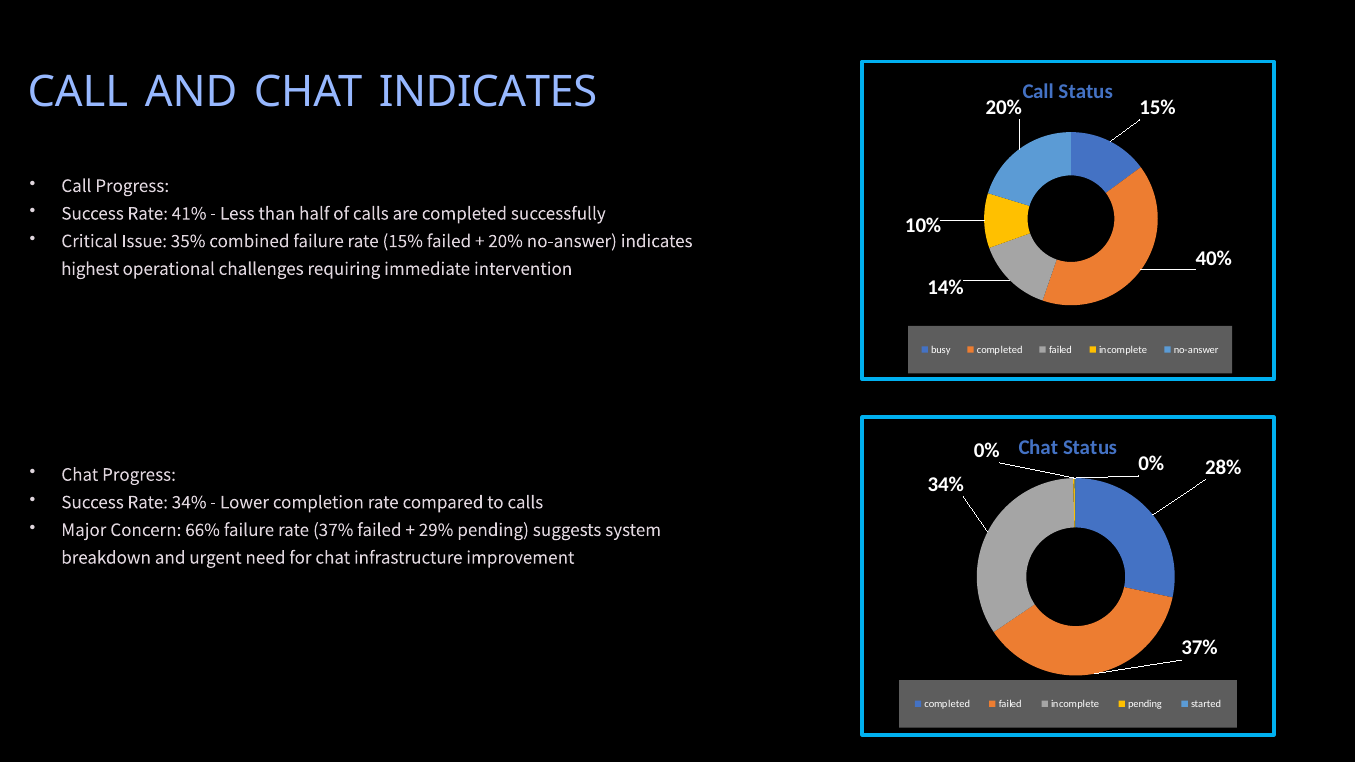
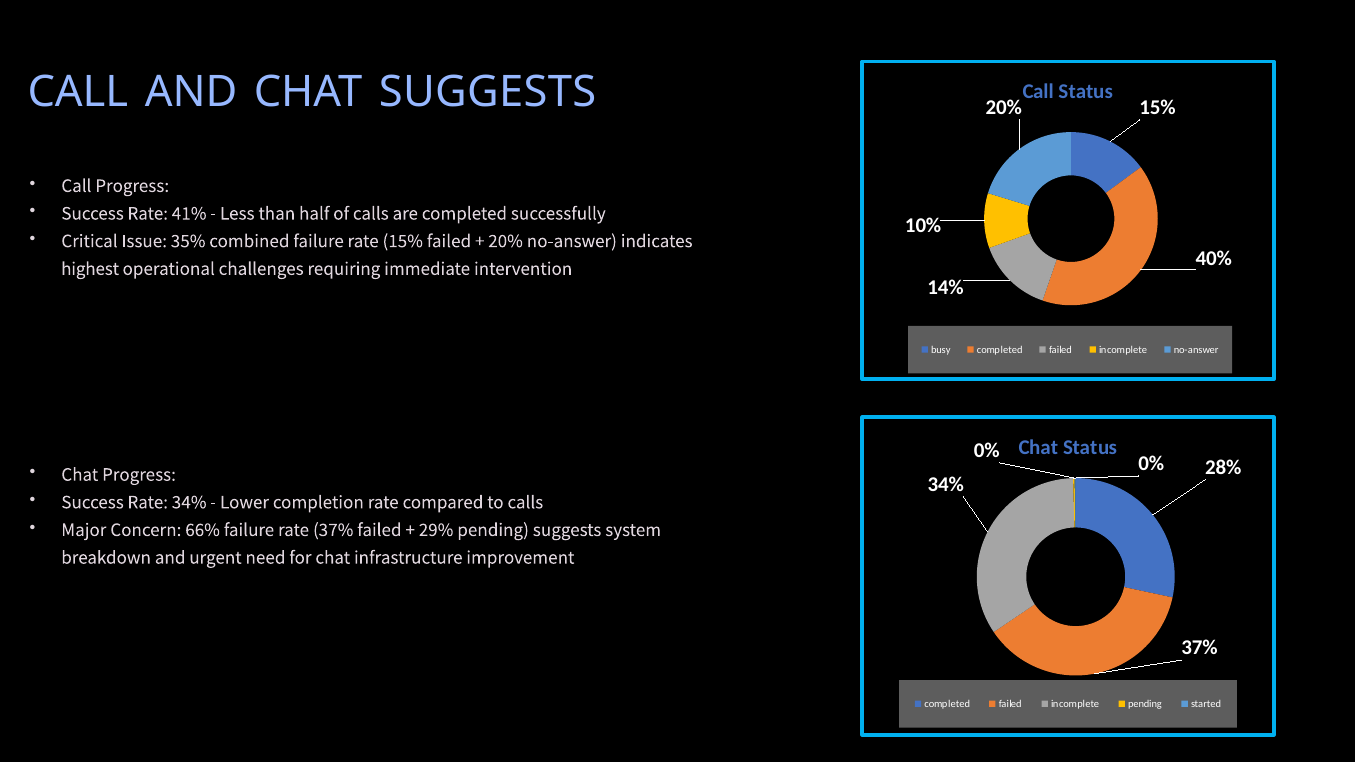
CHAT INDICATES: INDICATES -> SUGGESTS
